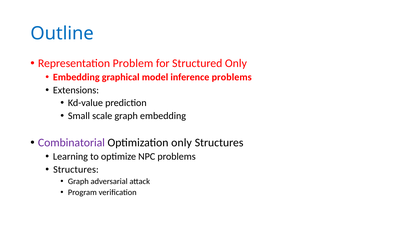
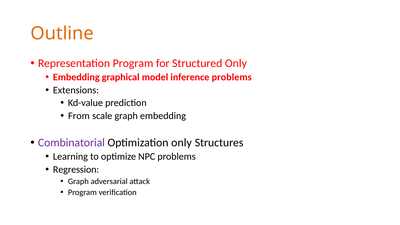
Outline colour: blue -> orange
Representation Problem: Problem -> Program
Small: Small -> From
Structures at (76, 169): Structures -> Regression
